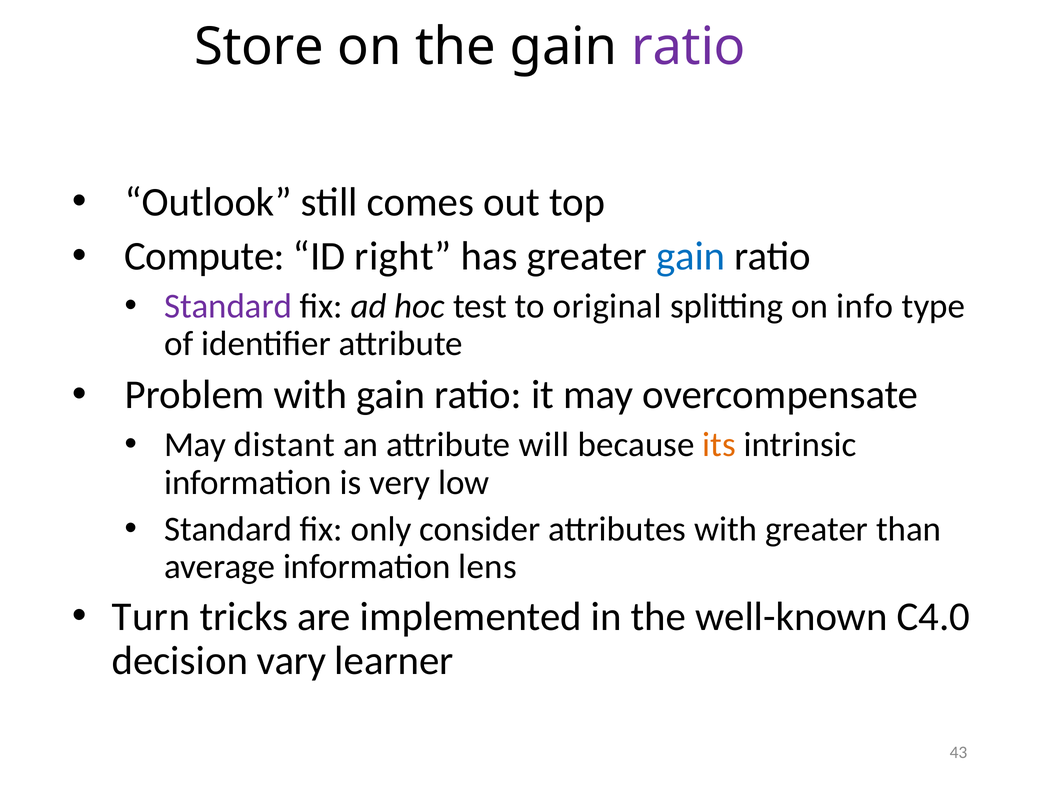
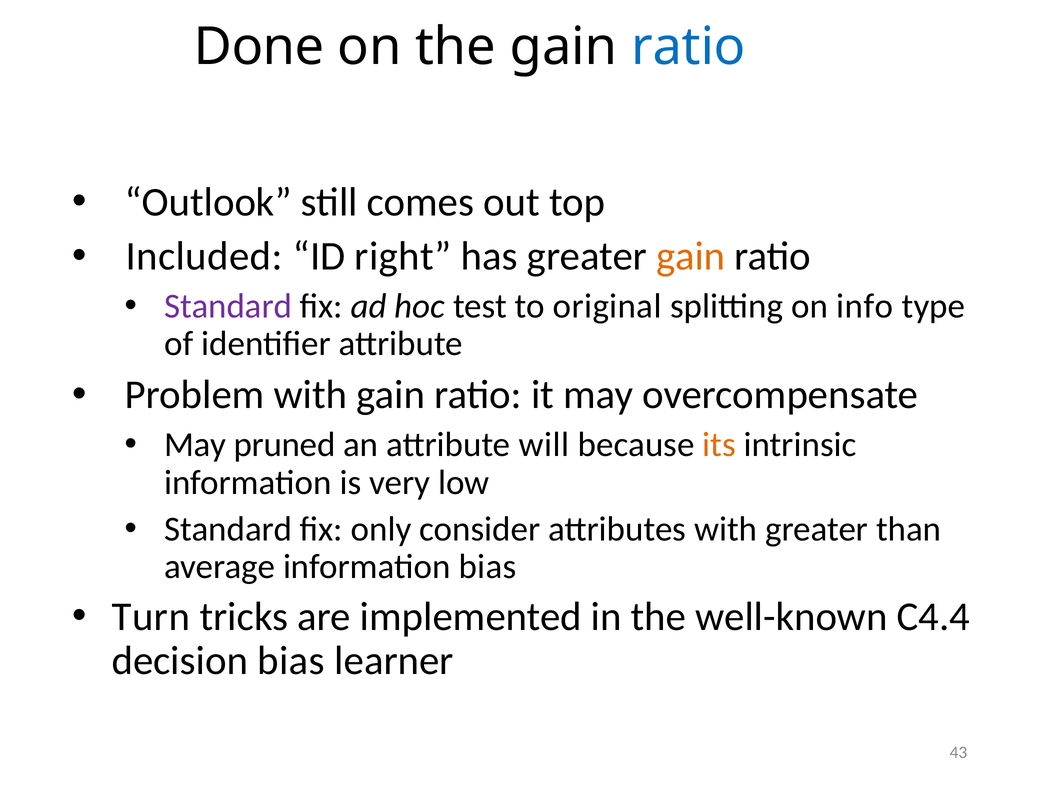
Store: Store -> Done
ratio at (688, 47) colour: purple -> blue
Compute: Compute -> Included
gain at (691, 256) colour: blue -> orange
distant: distant -> pruned
information lens: lens -> bias
C4.0: C4.0 -> C4.4
decision vary: vary -> bias
